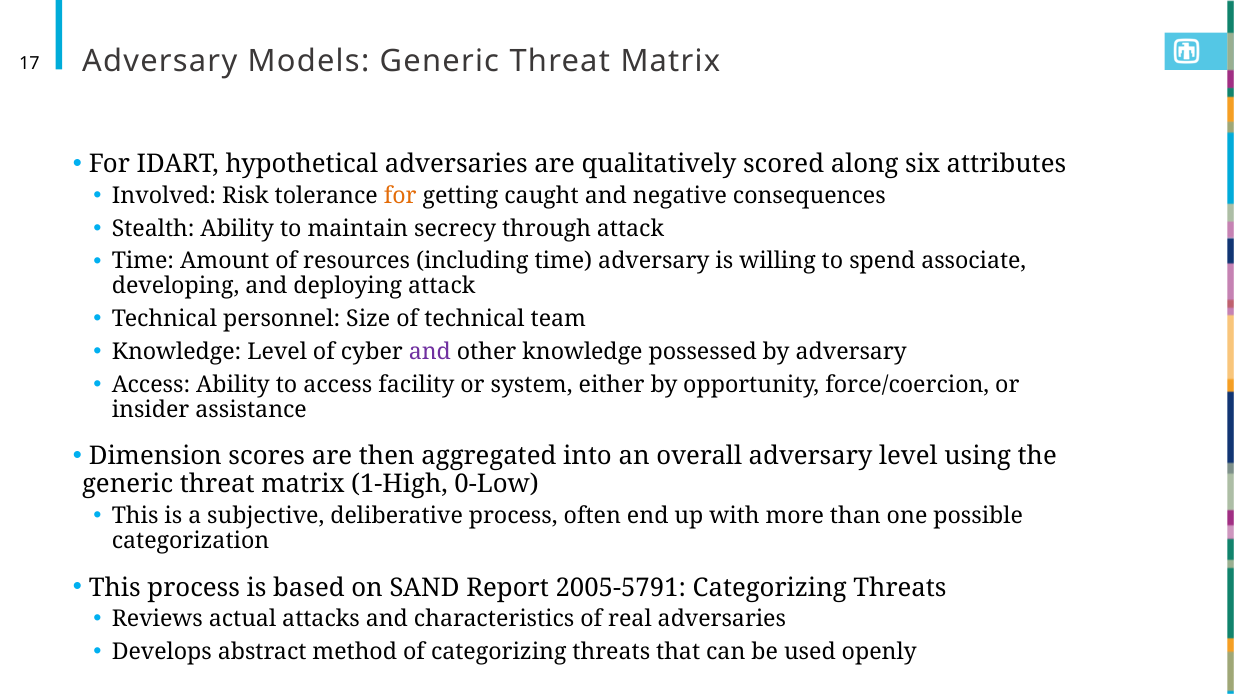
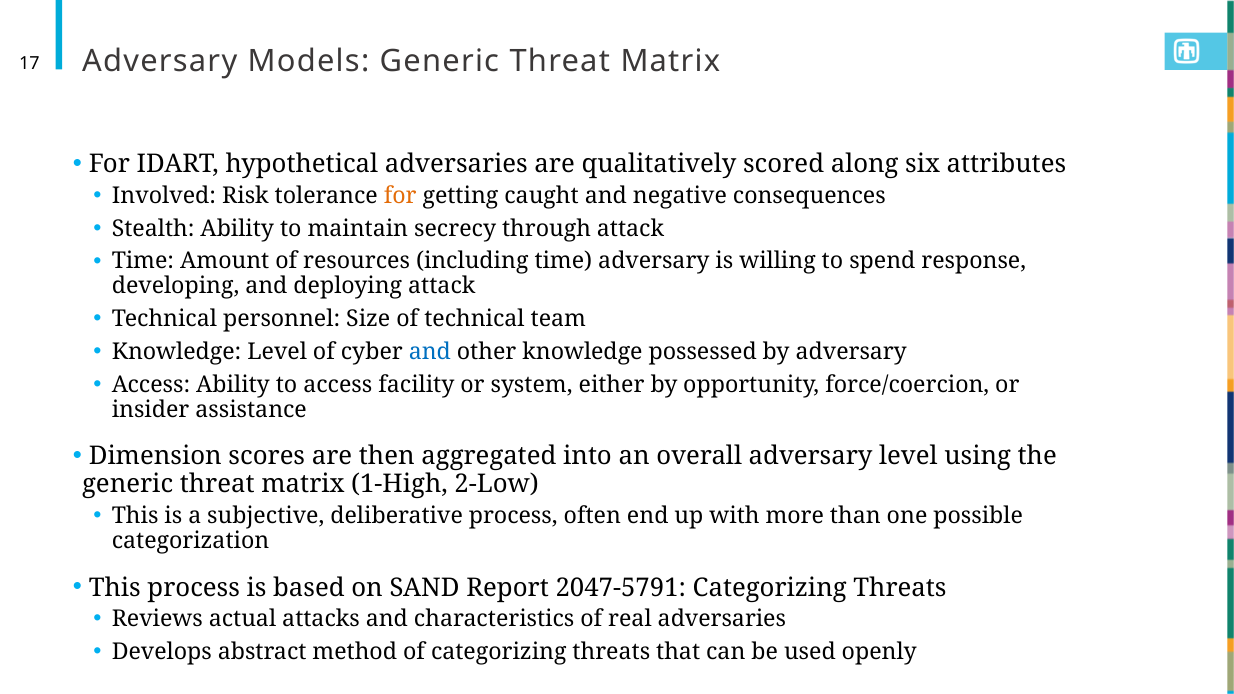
associate: associate -> response
and at (430, 352) colour: purple -> blue
0-Low: 0-Low -> 2-Low
2005-5791: 2005-5791 -> 2047-5791
